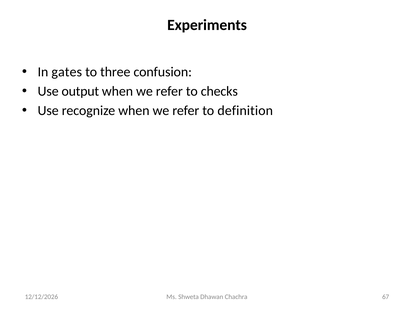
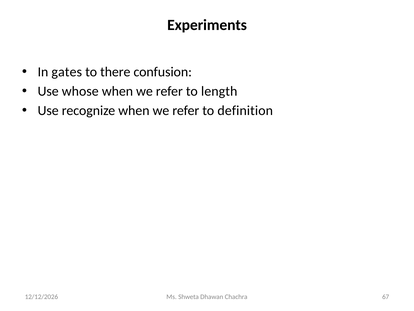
three: three -> there
output: output -> whose
checks: checks -> length
